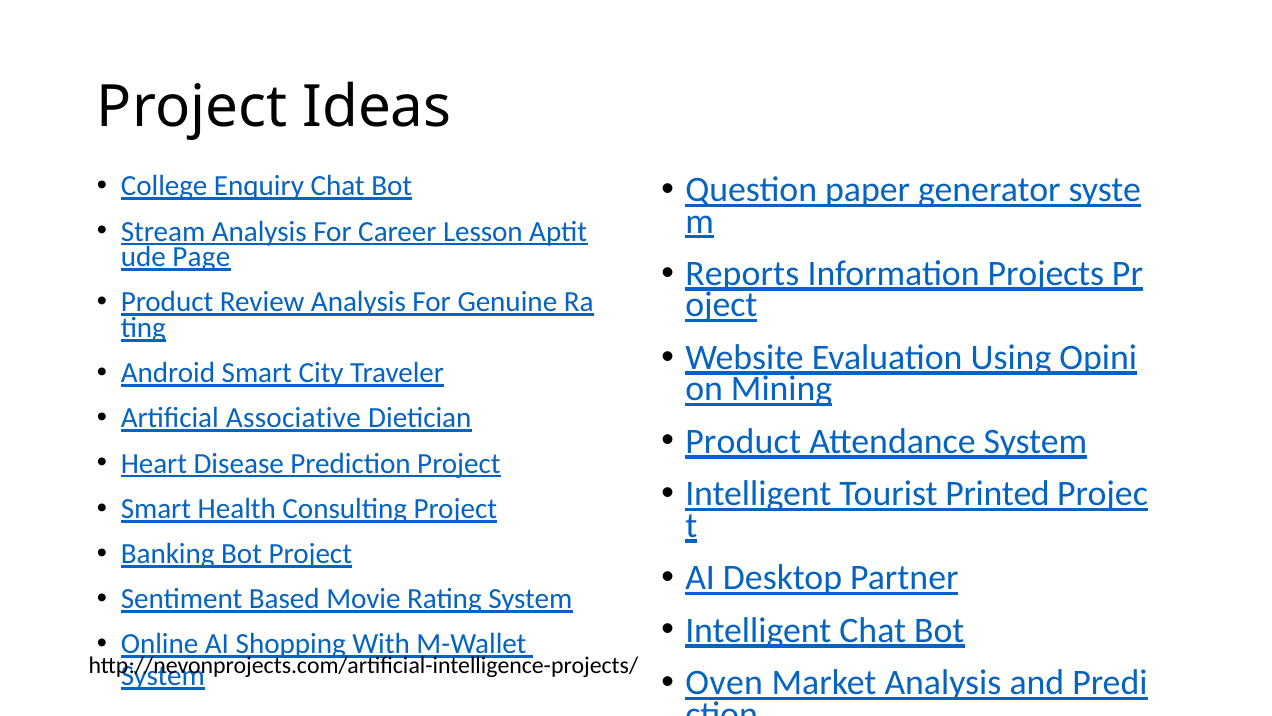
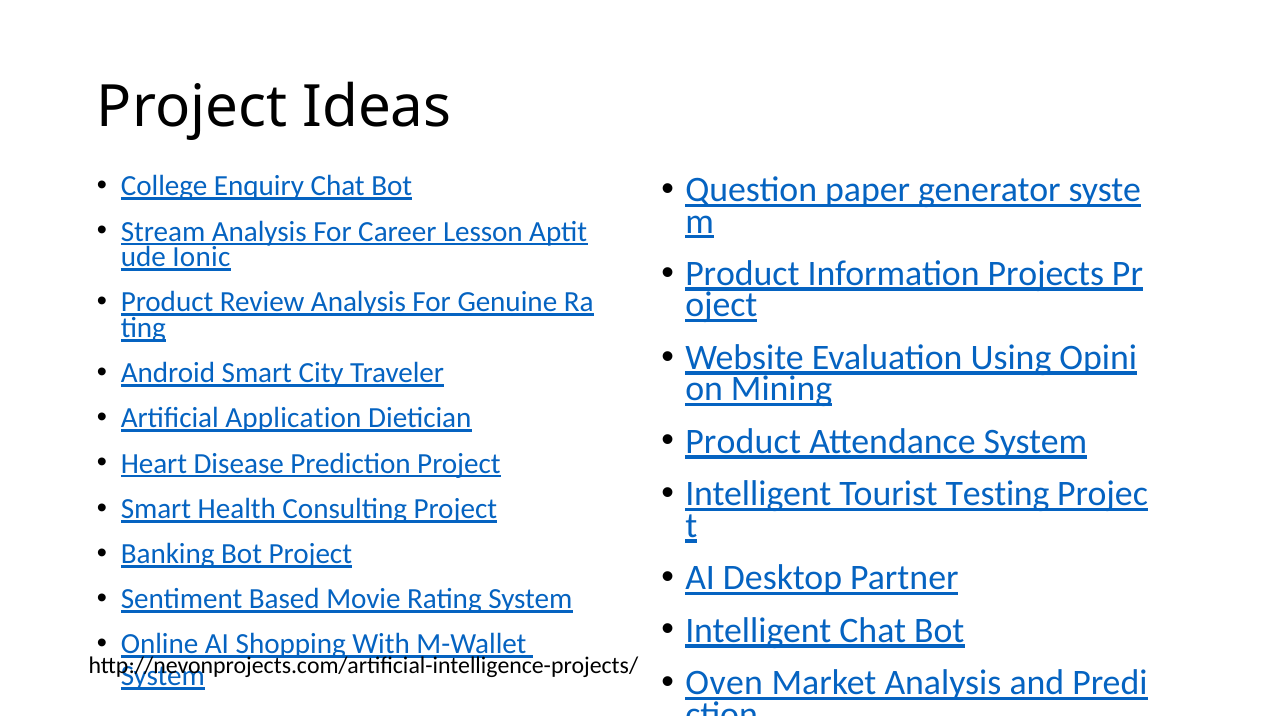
Page: Page -> Ionic
Reports at (742, 274): Reports -> Product
Associative: Associative -> Application
Printed: Printed -> Testing
